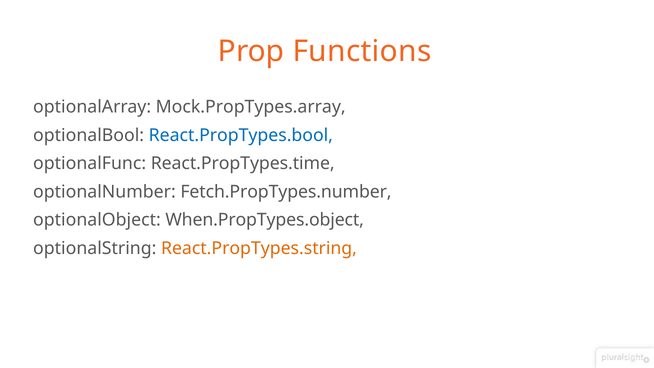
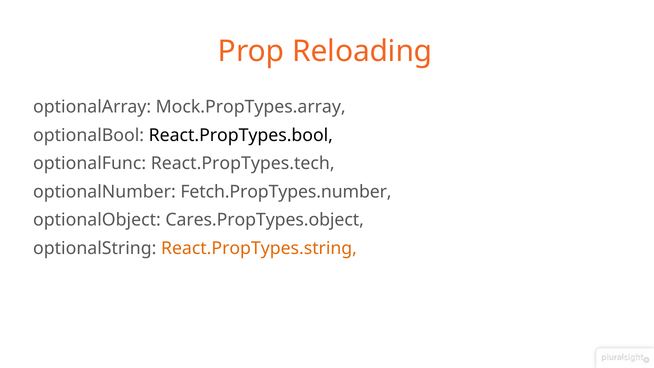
Functions: Functions -> Reloading
React.PropTypes.bool colour: blue -> black
React.PropTypes.time: React.PropTypes.time -> React.PropTypes.tech
When.PropTypes.object: When.PropTypes.object -> Cares.PropTypes.object
